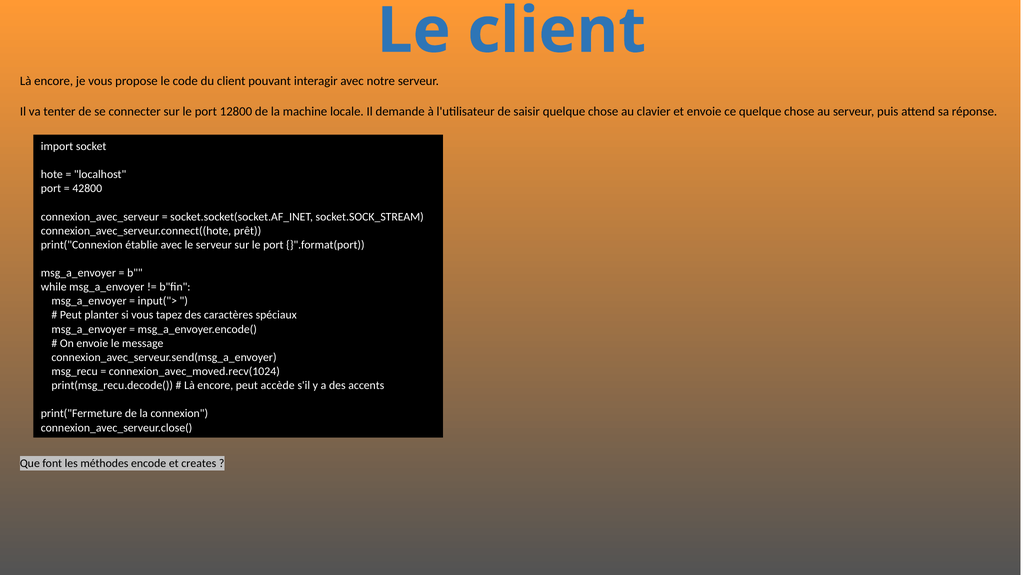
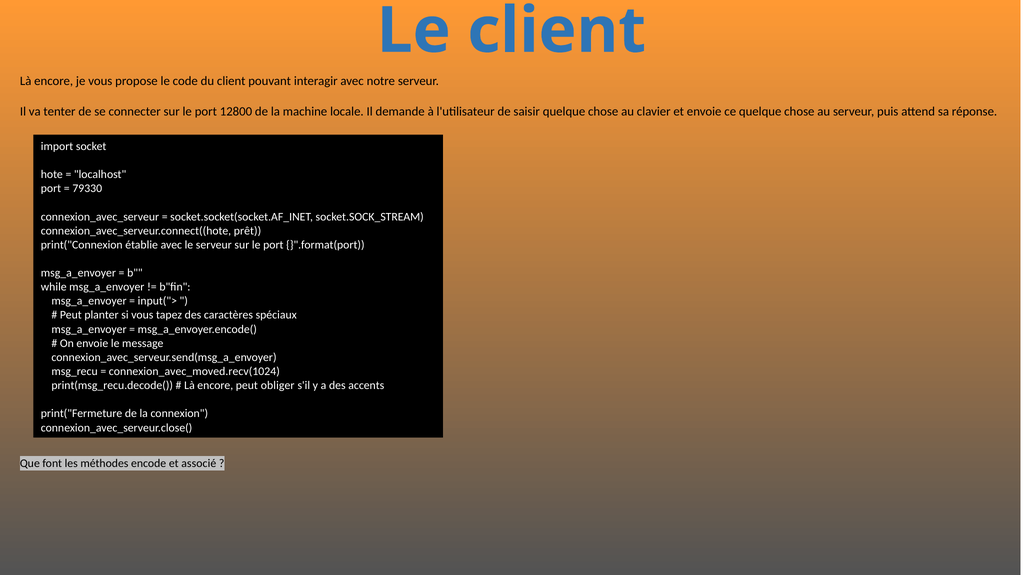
42800: 42800 -> 79330
accède: accède -> obliger
creates: creates -> associé
